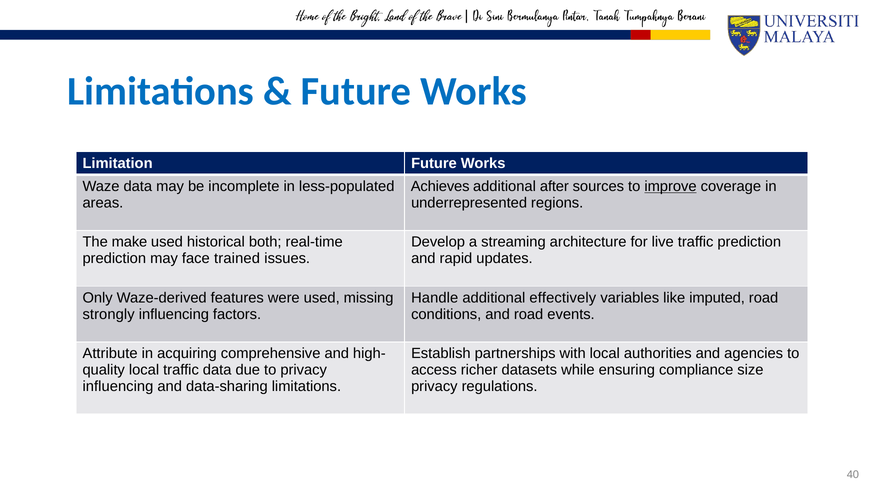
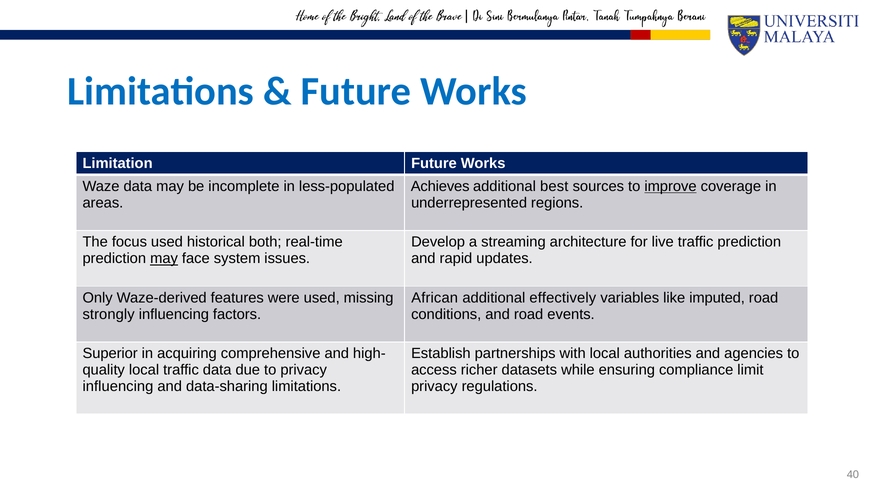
after: after -> best
make: make -> focus
may at (164, 259) underline: none -> present
trained: trained -> system
Handle: Handle -> African
Attribute: Attribute -> Superior
size: size -> limit
